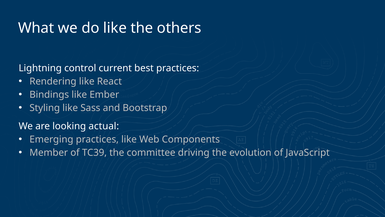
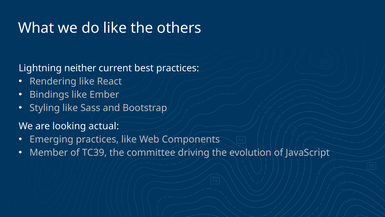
control: control -> neither
